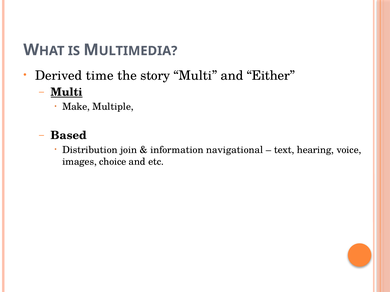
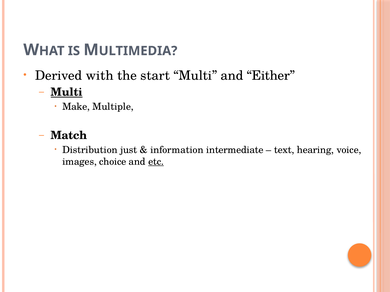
time: time -> with
story: story -> start
Based: Based -> Match
join: join -> just
navigational: navigational -> intermediate
etc underline: none -> present
